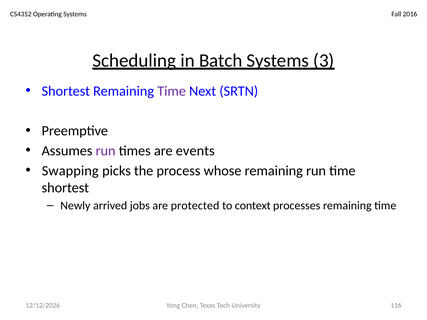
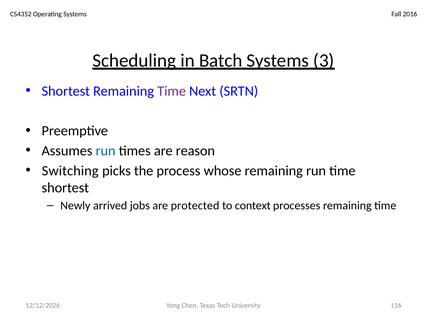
run at (106, 151) colour: purple -> blue
events: events -> reason
Swapping: Swapping -> Switching
